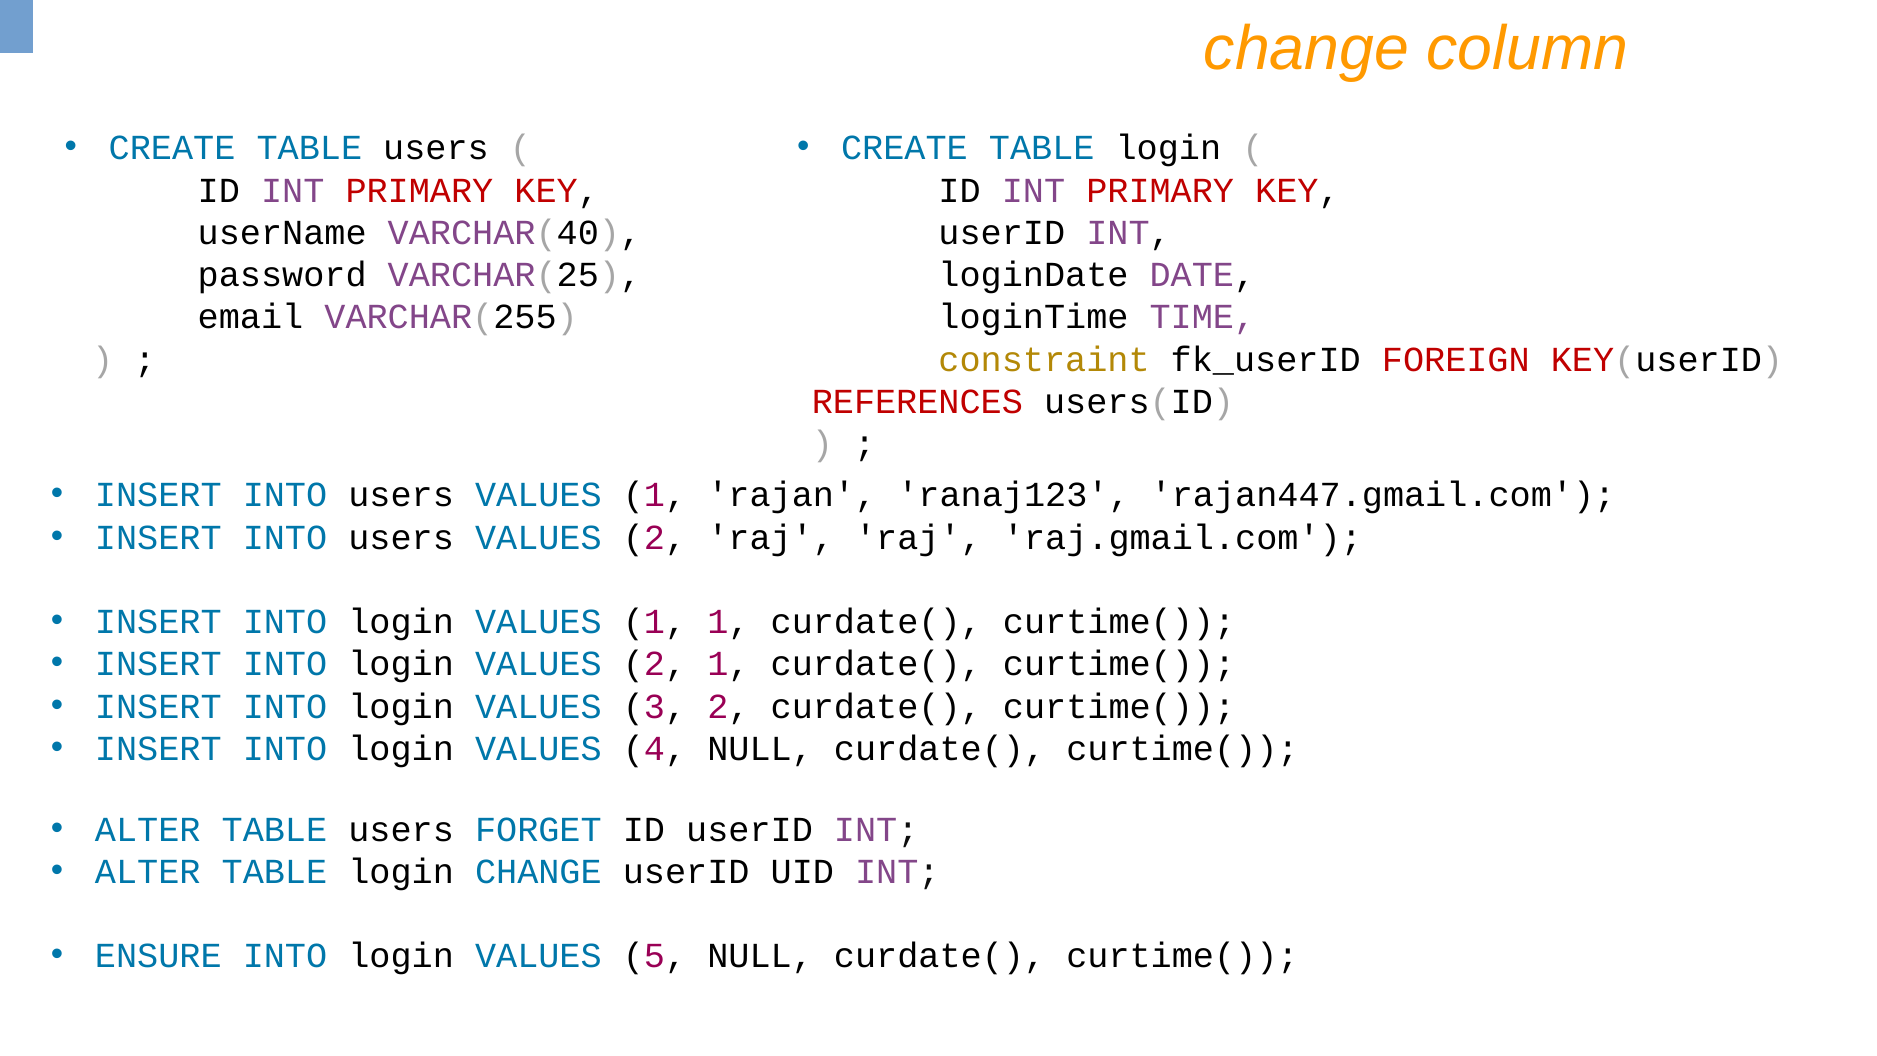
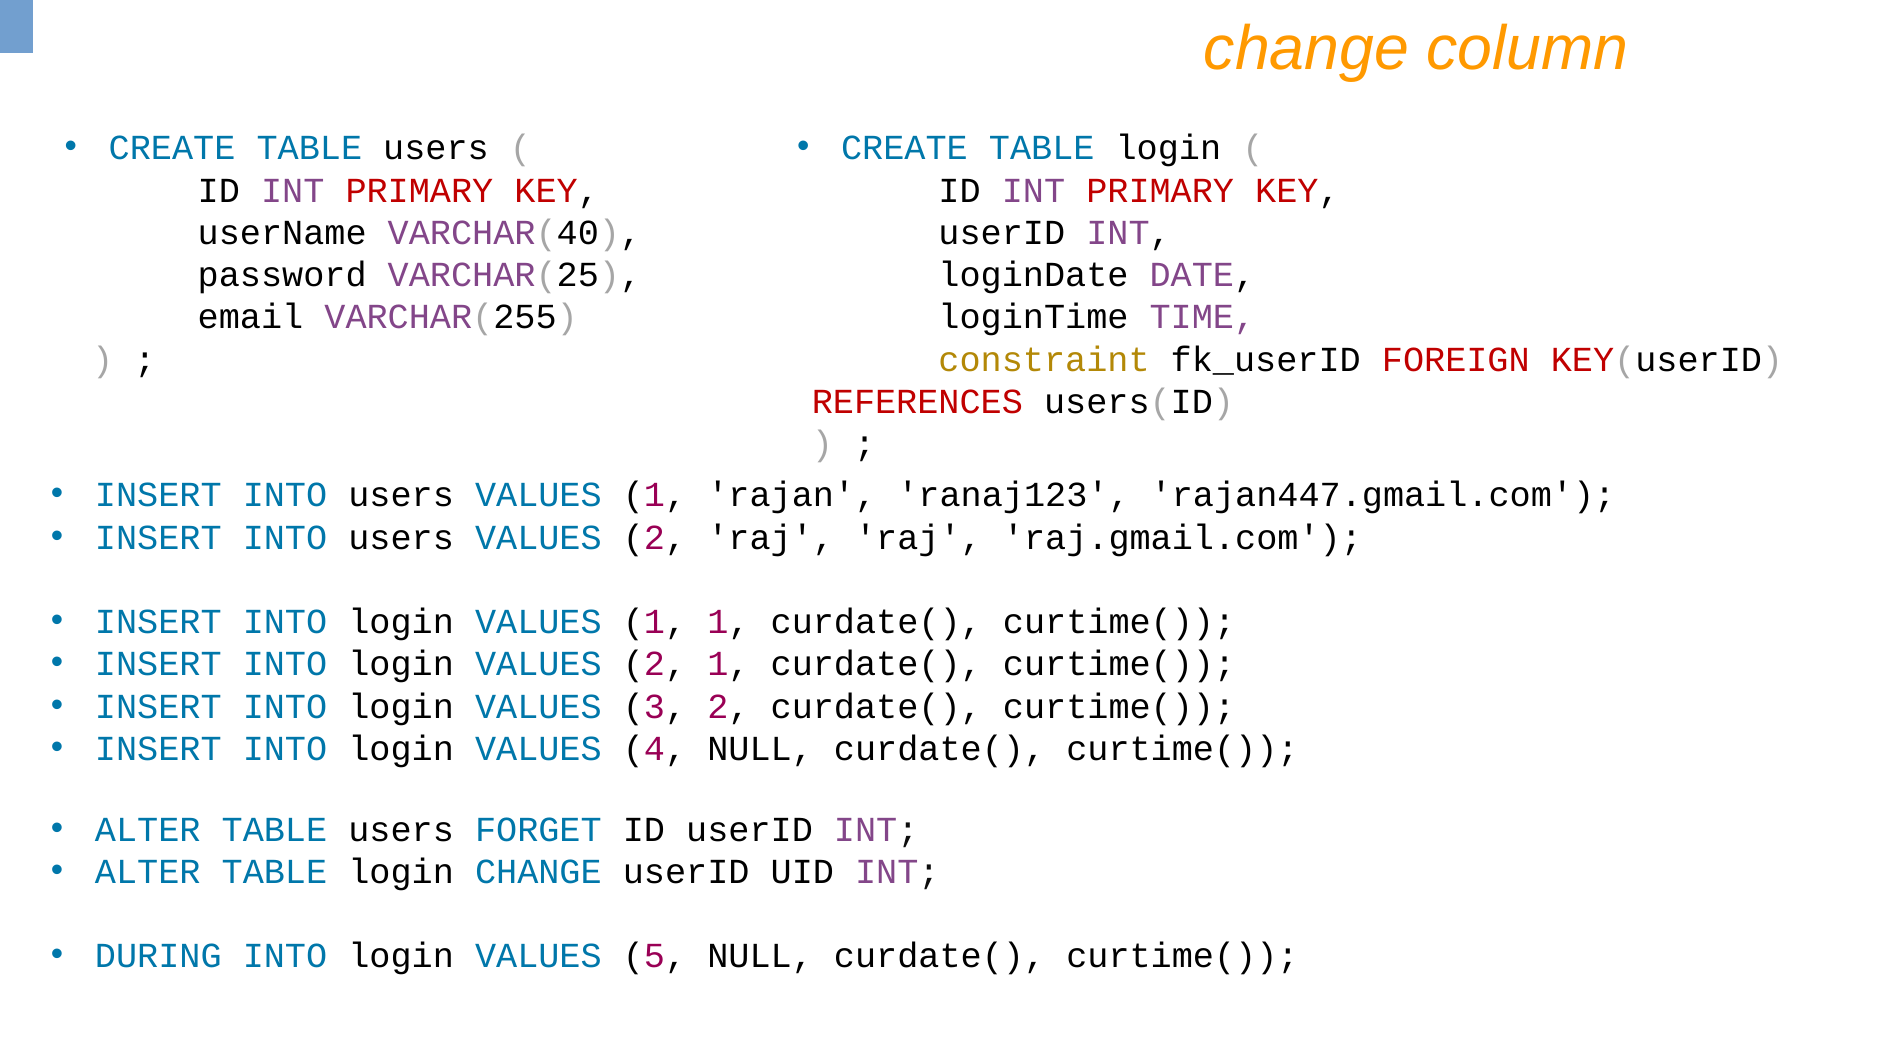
ENSURE: ENSURE -> DURING
